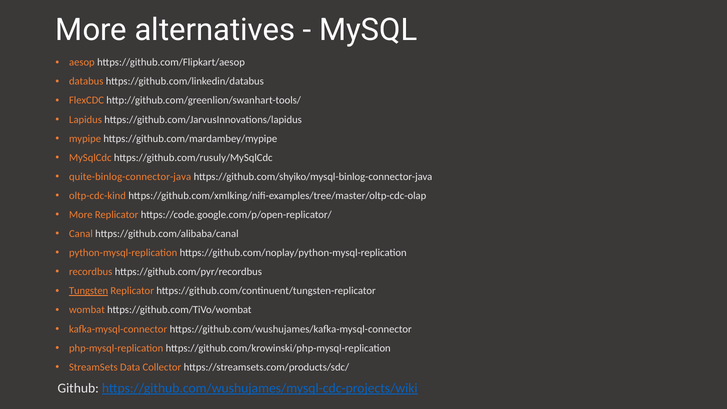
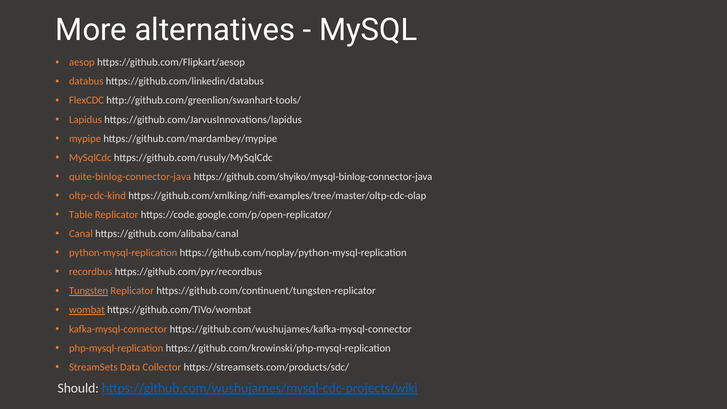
More at (81, 215): More -> Table
wombat underline: none -> present
Github: Github -> Should
